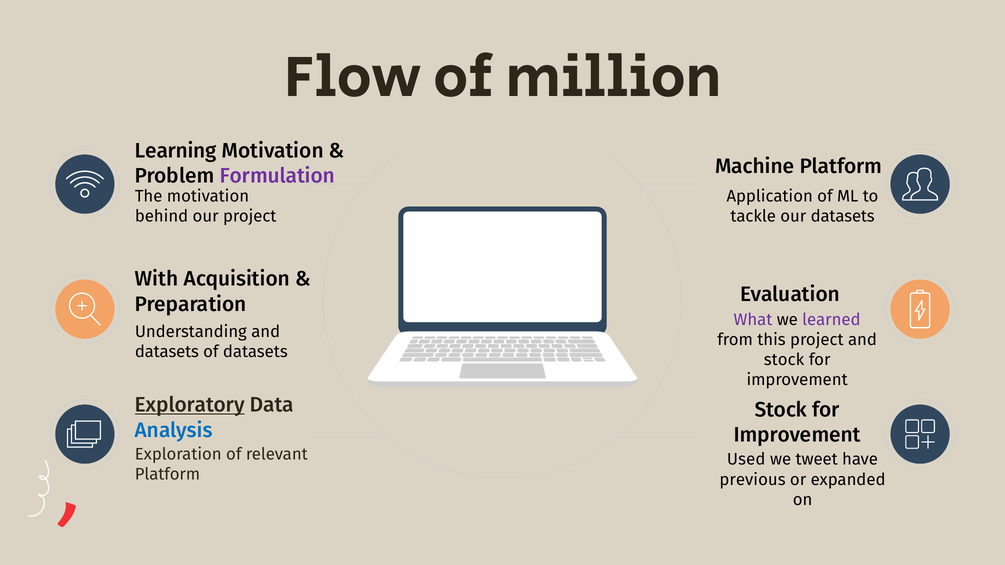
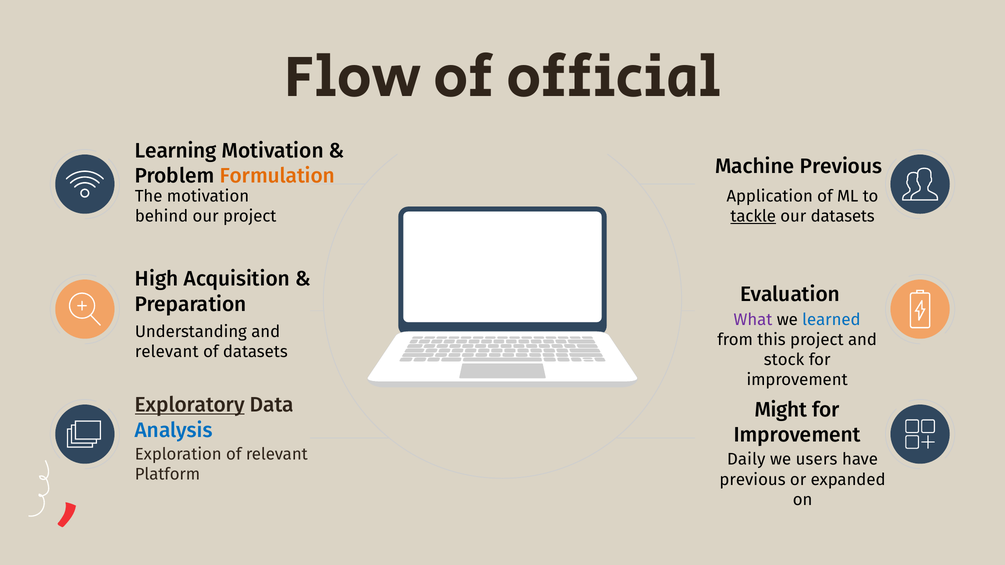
million: million -> official
Machine Platform: Platform -> Previous
Formulation colour: purple -> orange
tackle underline: none -> present
With: With -> High
learned colour: purple -> blue
datasets at (167, 352): datasets -> relevant
Stock at (781, 410): Stock -> Might
Used: Used -> Daily
tweet: tweet -> users
